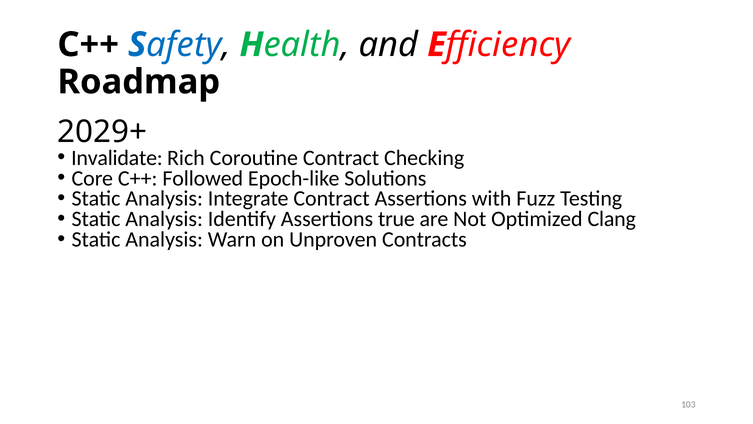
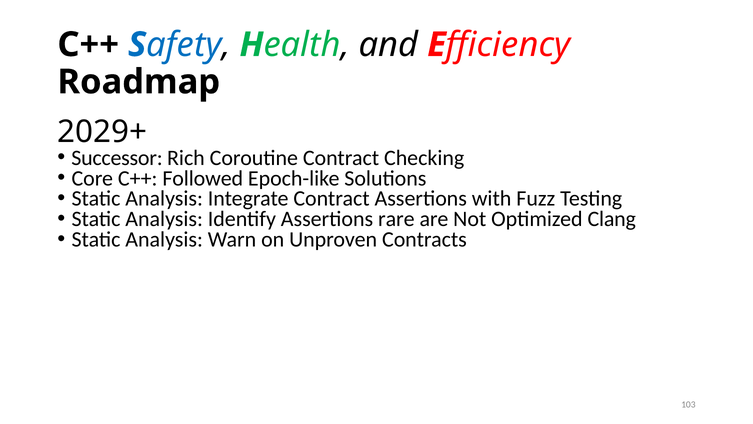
Invalidate: Invalidate -> Successor
true: true -> rare
